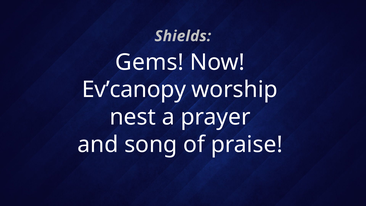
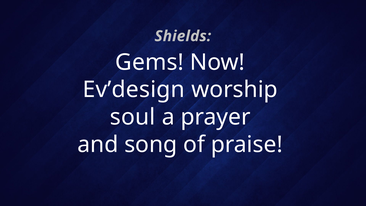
Ev’canopy: Ev’canopy -> Ev’design
nest: nest -> soul
